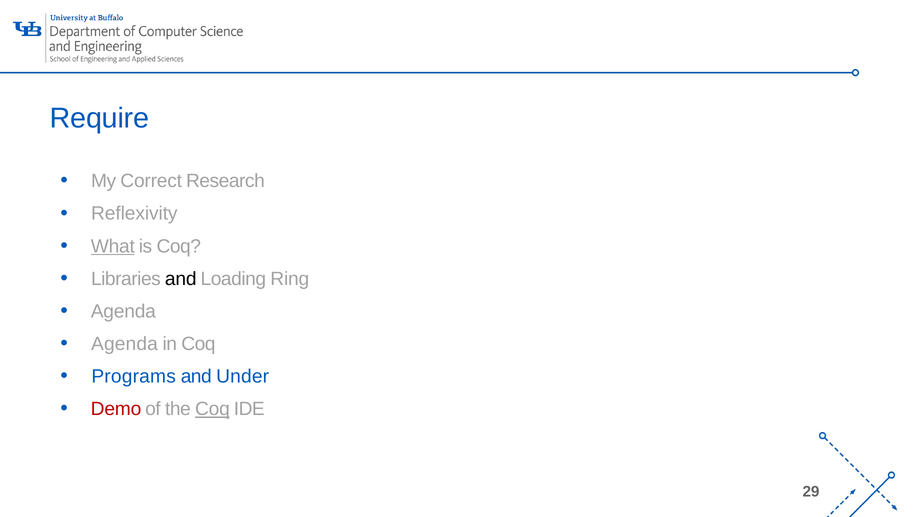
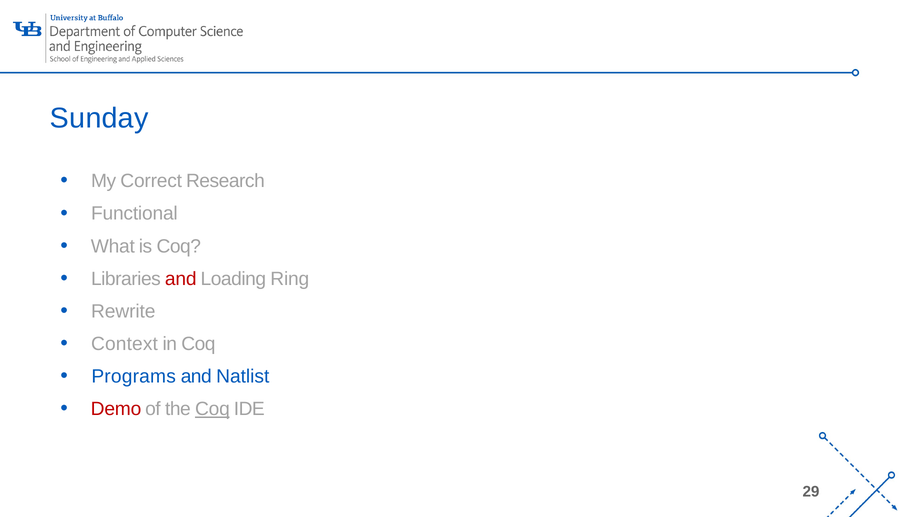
Require: Require -> Sunday
Reflexivity: Reflexivity -> Functional
What underline: present -> none
and at (181, 279) colour: black -> red
Agenda at (123, 312): Agenda -> Rewrite
Agenda at (124, 344): Agenda -> Context
Under: Under -> Natlist
